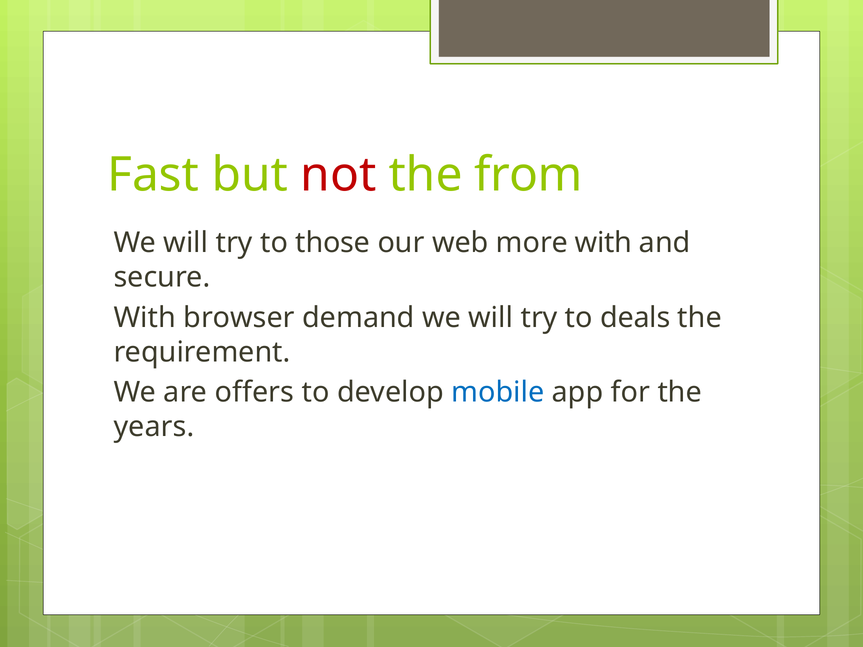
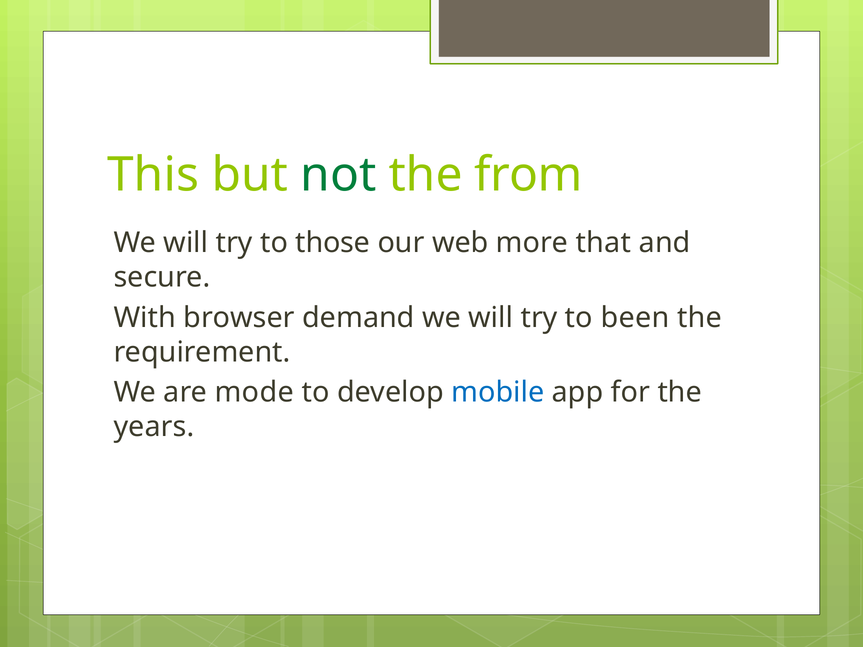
Fast: Fast -> This
not colour: red -> green
more with: with -> that
deals: deals -> been
offers: offers -> mode
